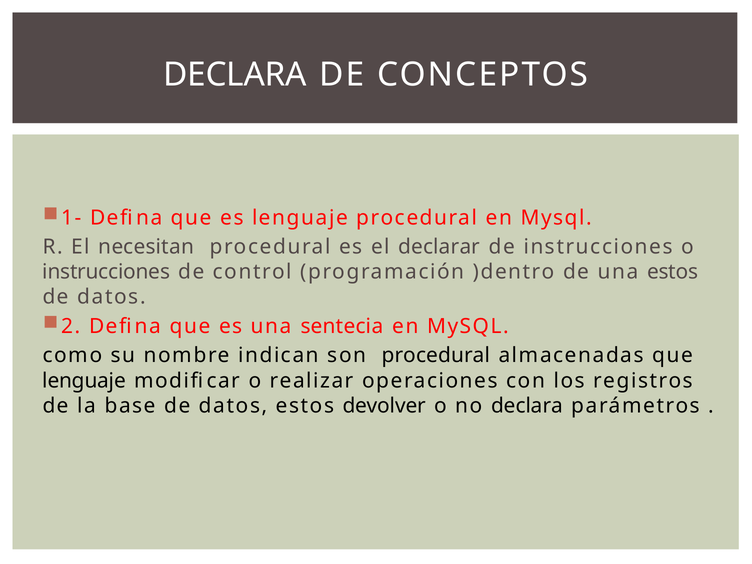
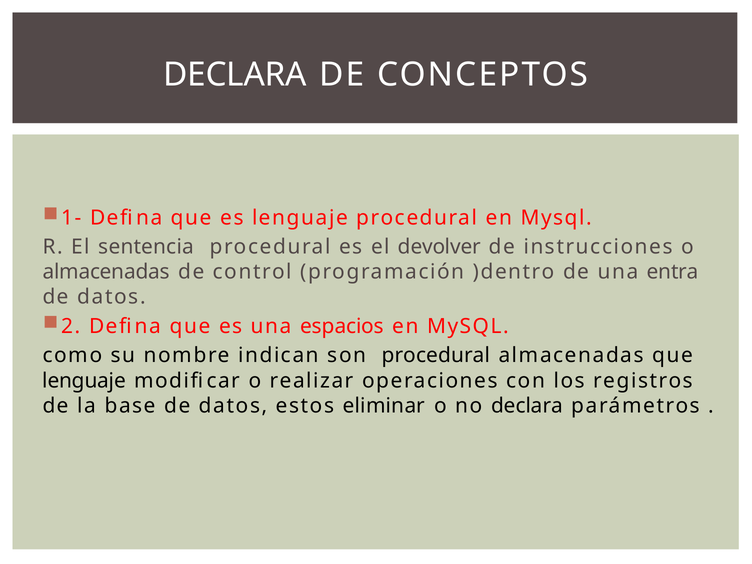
necesitan: necesitan -> sentencia
declarar: declarar -> devolver
instrucciones at (106, 272): instrucciones -> almacenadas
una estos: estos -> entra
sentecia: sentecia -> espacios
devolver: devolver -> eliminar
